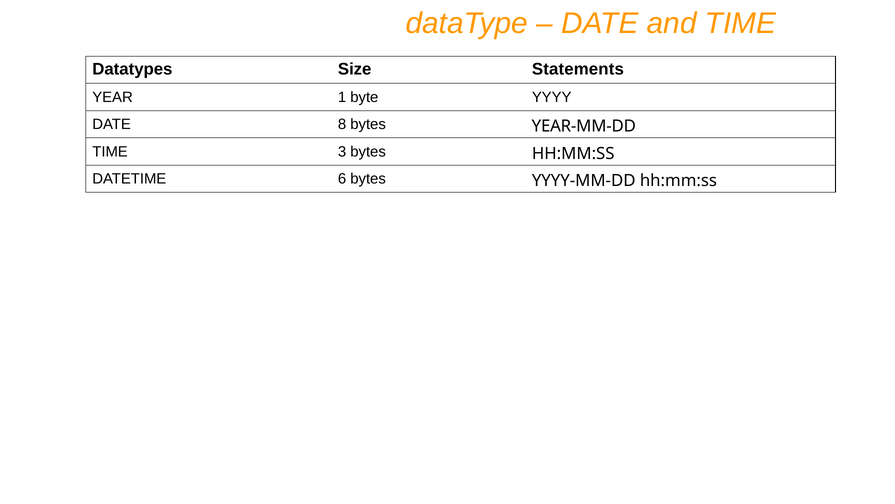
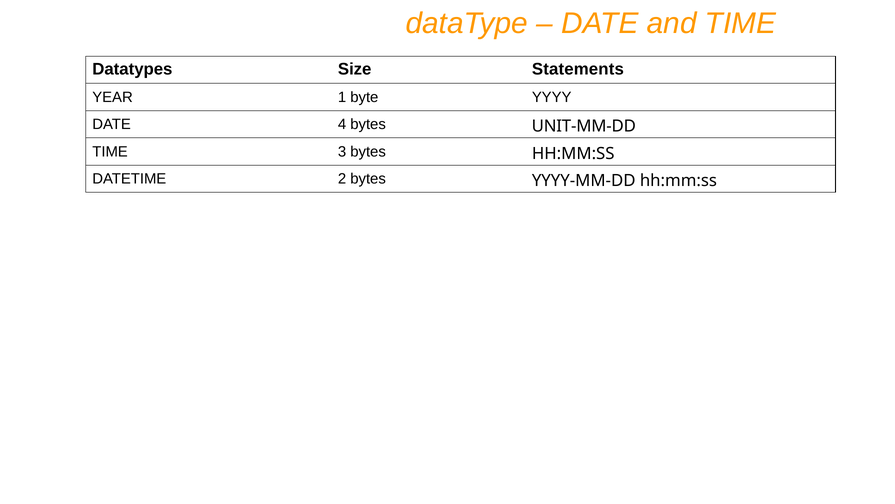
8: 8 -> 4
YEAR-MM-DD: YEAR-MM-DD -> UNIT-MM-DD
6: 6 -> 2
